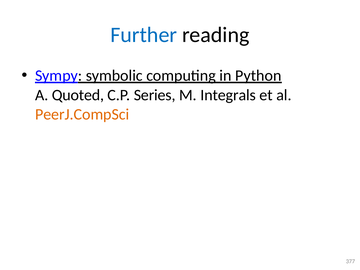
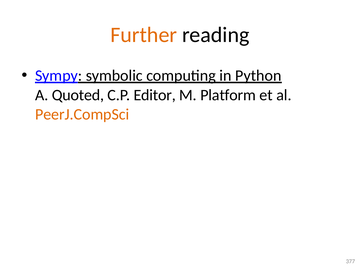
Further colour: blue -> orange
Series: Series -> Editor
Integrals: Integrals -> Platform
